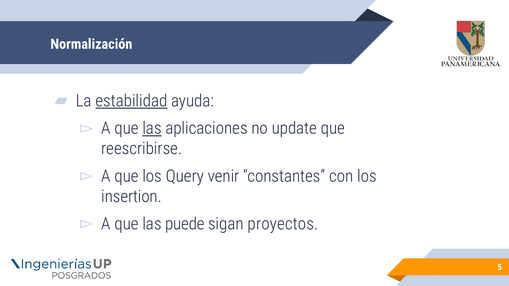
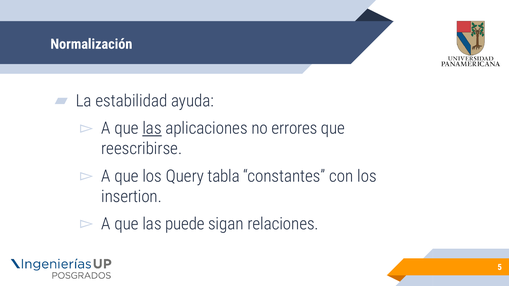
estabilidad underline: present -> none
update: update -> errores
venir: venir -> tabla
proyectos: proyectos -> relaciones
